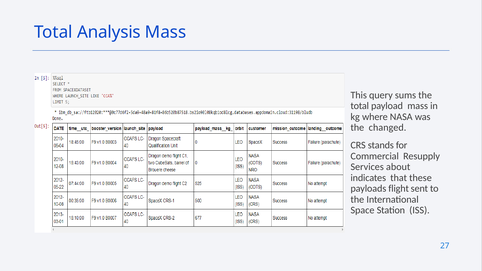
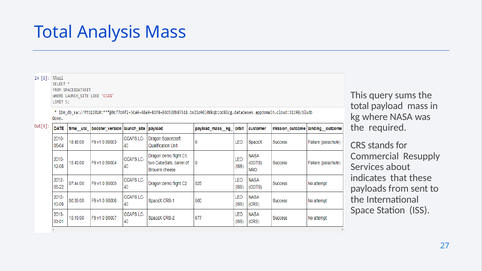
changed: changed -> required
flight: flight -> from
